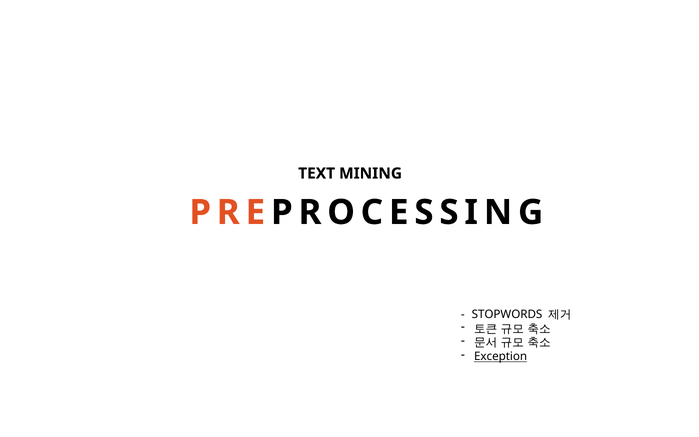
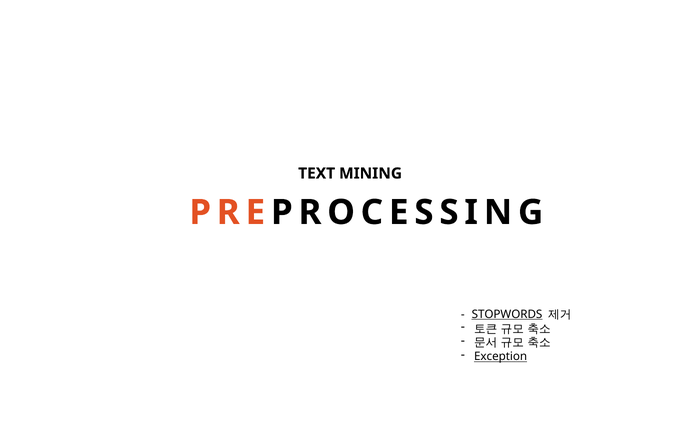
STOPWORDS underline: none -> present
